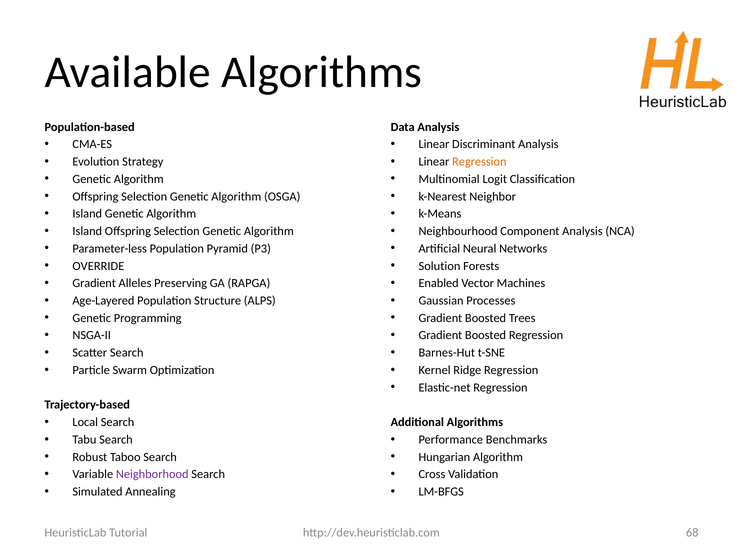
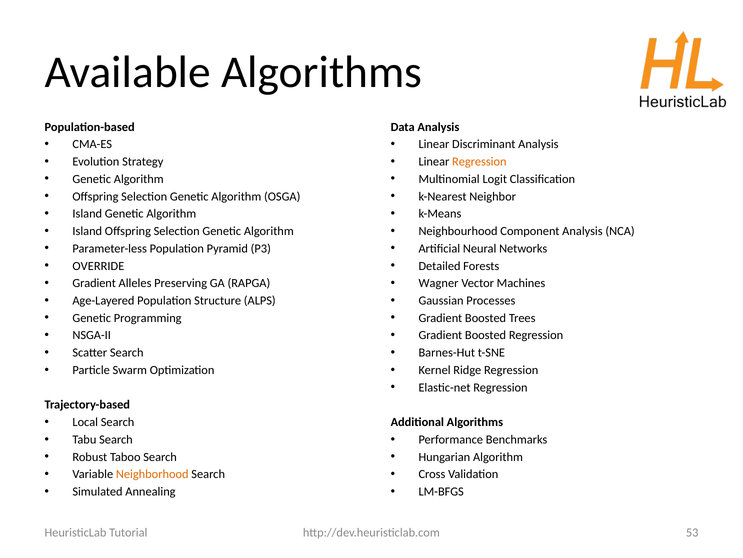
Solution: Solution -> Detailed
Enabled: Enabled -> Wagner
Neighborhood colour: purple -> orange
68: 68 -> 53
